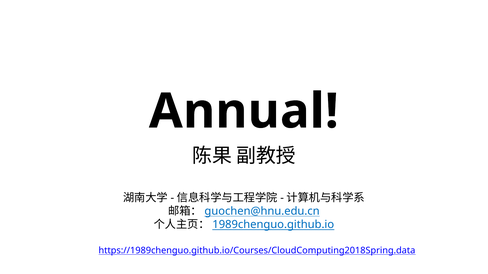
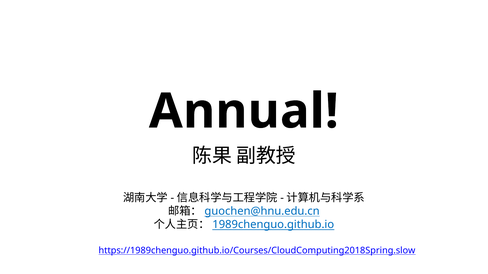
https://1989chenguo.github.io/Courses/CloudComputing2018Spring.data: https://1989chenguo.github.io/Courses/CloudComputing2018Spring.data -> https://1989chenguo.github.io/Courses/CloudComputing2018Spring.slow
